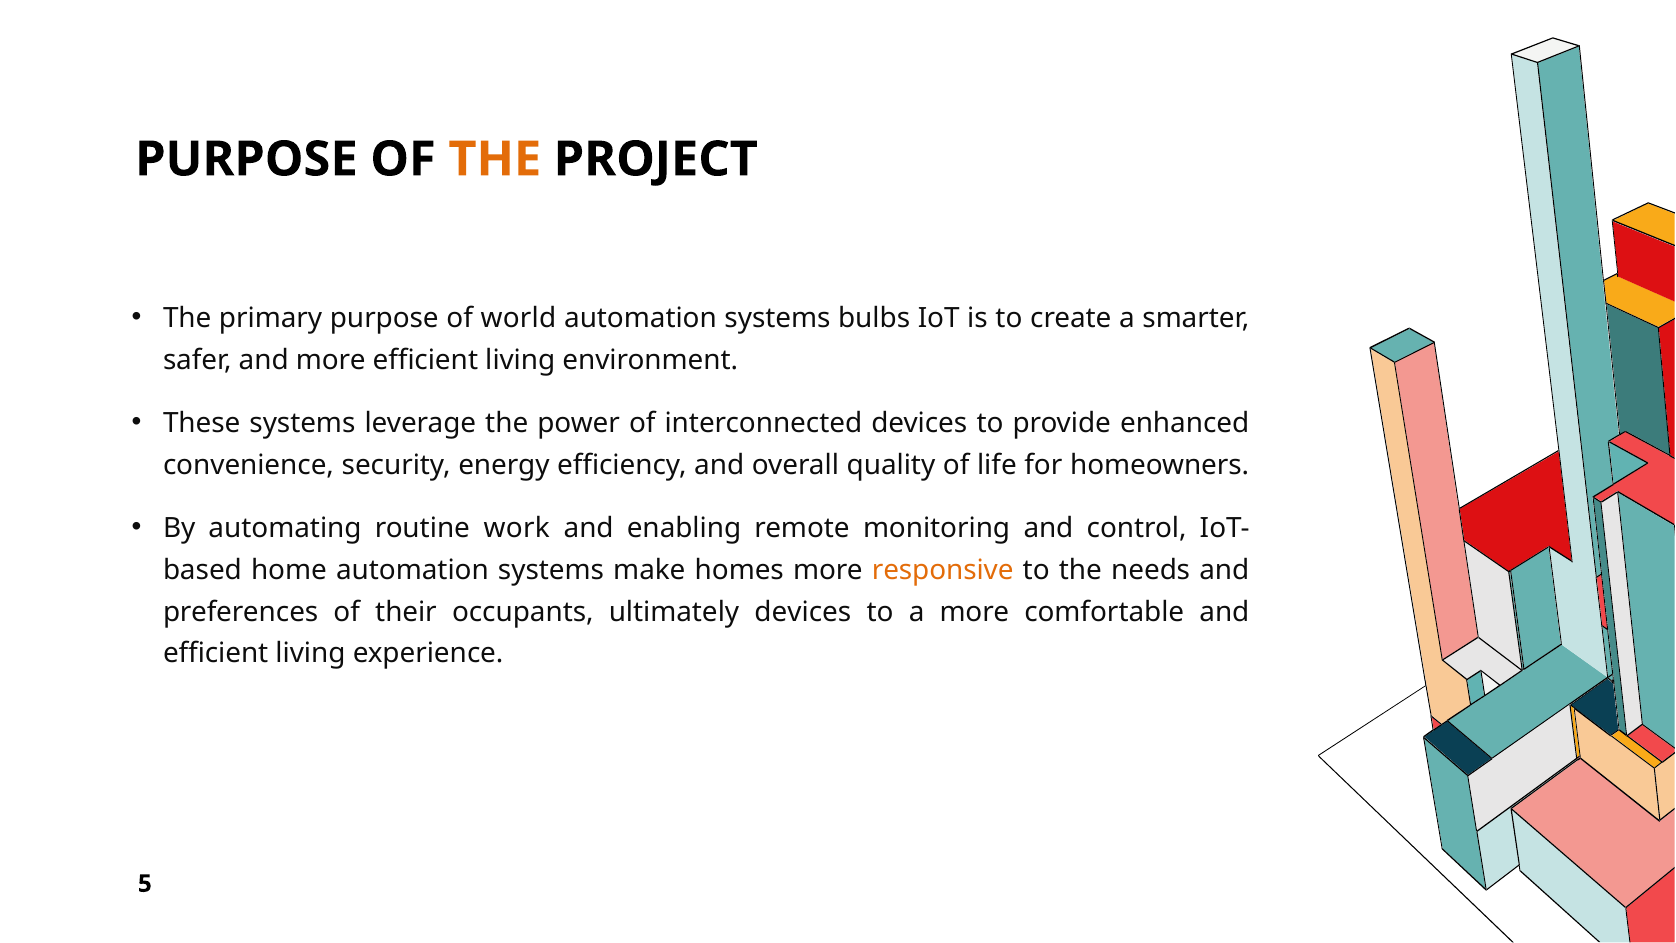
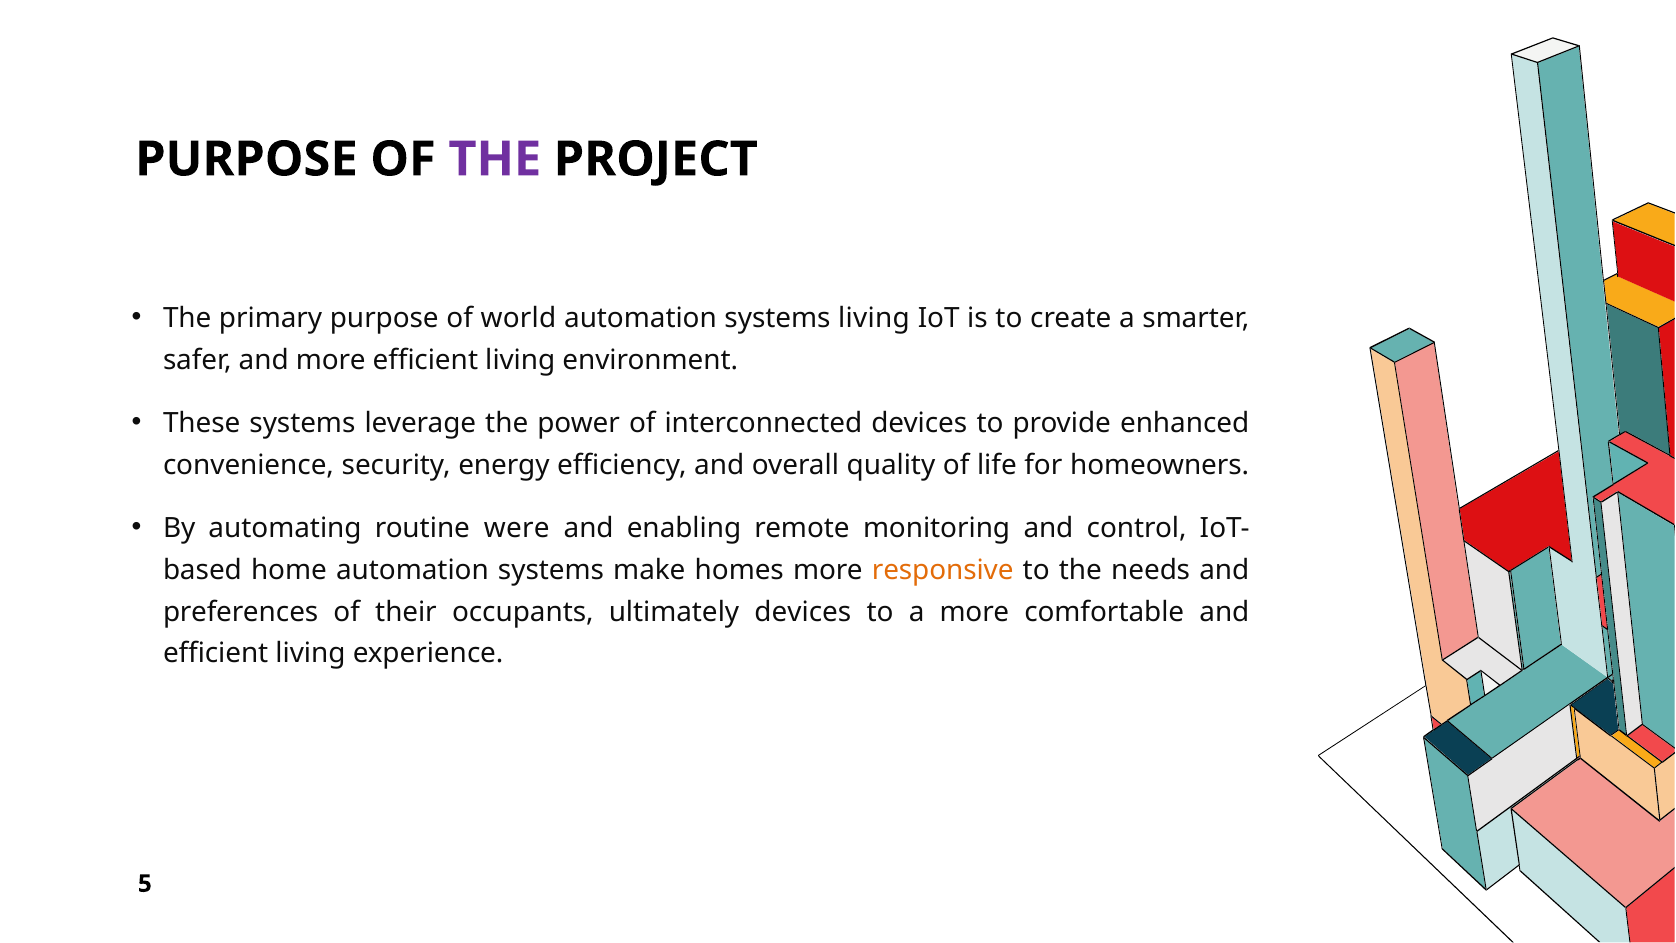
THE at (495, 159) colour: orange -> purple
systems bulbs: bulbs -> living
work: work -> were
